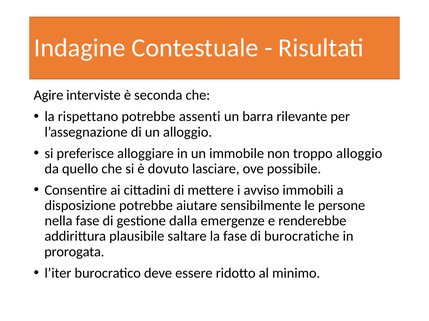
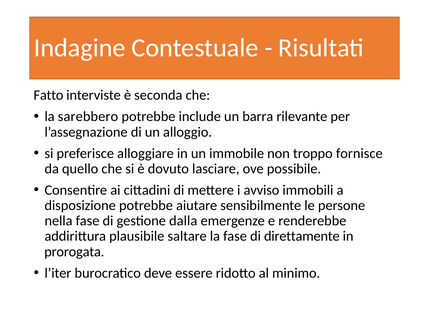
Agire: Agire -> Fatto
rispettano: rispettano -> sarebbero
assenti: assenti -> include
troppo alloggio: alloggio -> fornisce
burocratiche: burocratiche -> direttamente
